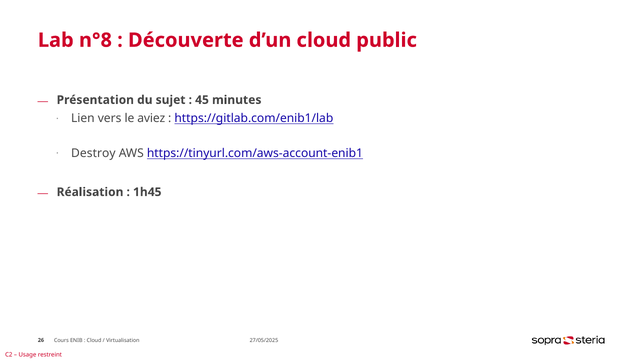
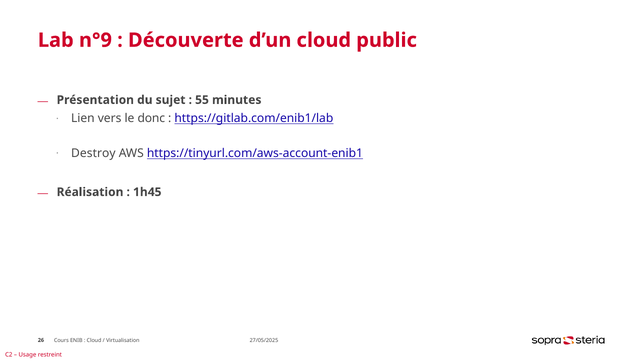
n°8: n°8 -> n°9
45: 45 -> 55
aviez: aviez -> donc
